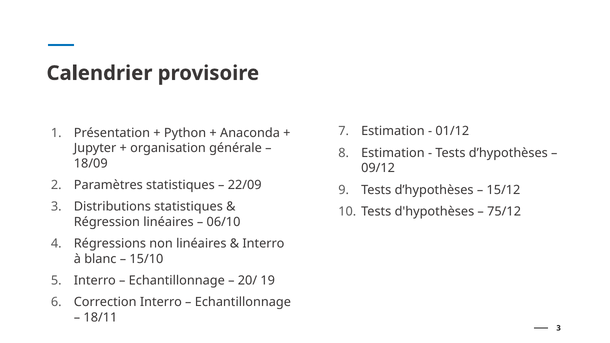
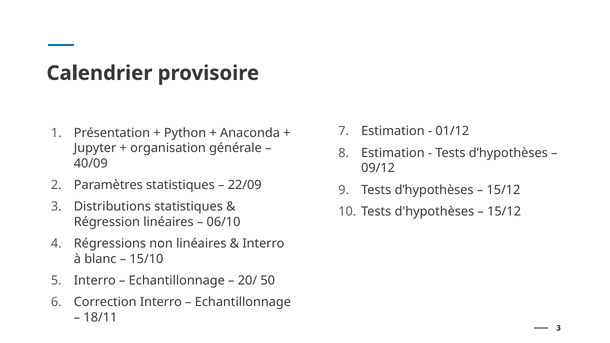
18/09: 18/09 -> 40/09
75/12 at (504, 212): 75/12 -> 15/12
19: 19 -> 50
